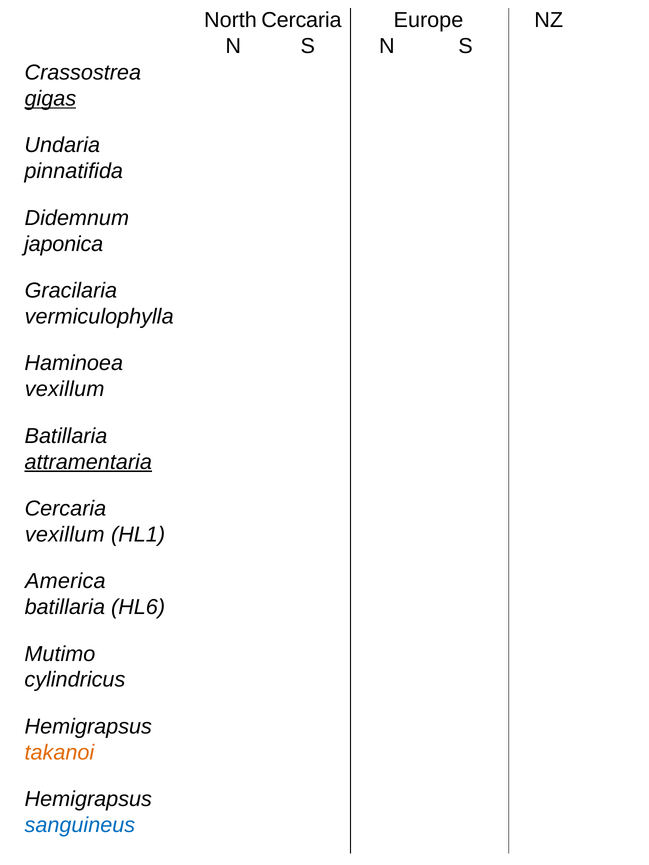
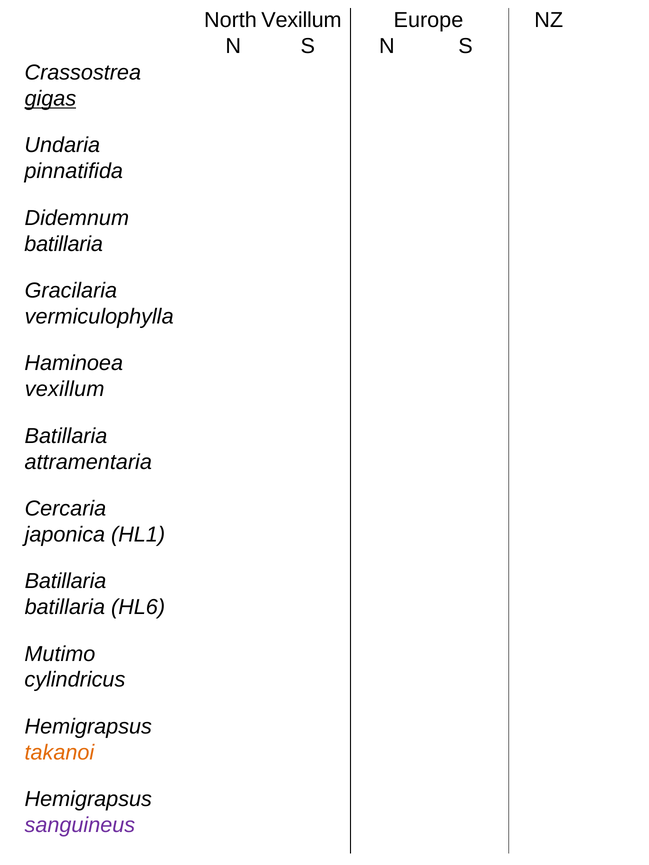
North Cercaria: Cercaria -> Vexillum
japonica at (64, 244): japonica -> batillaria
attramentaria underline: present -> none
vexillum at (65, 535): vexillum -> japonica
America at (65, 581): America -> Batillaria
sanguineus colour: blue -> purple
